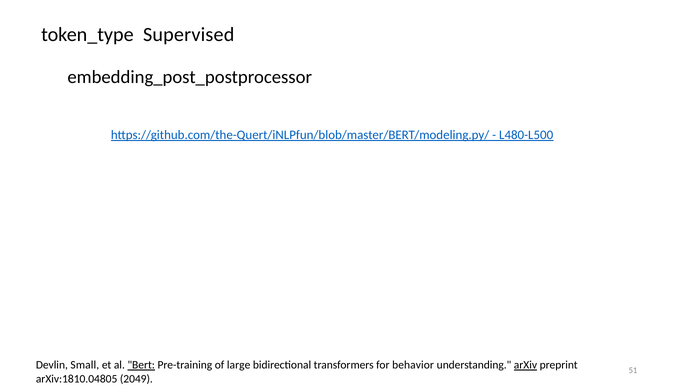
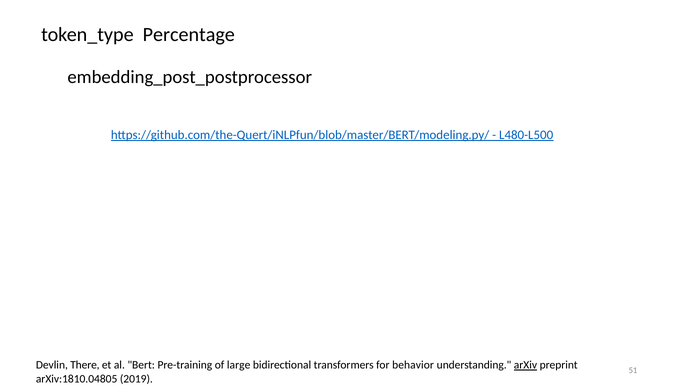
Supervised: Supervised -> Percentage
Small: Small -> There
Bert underline: present -> none
2049: 2049 -> 2019
